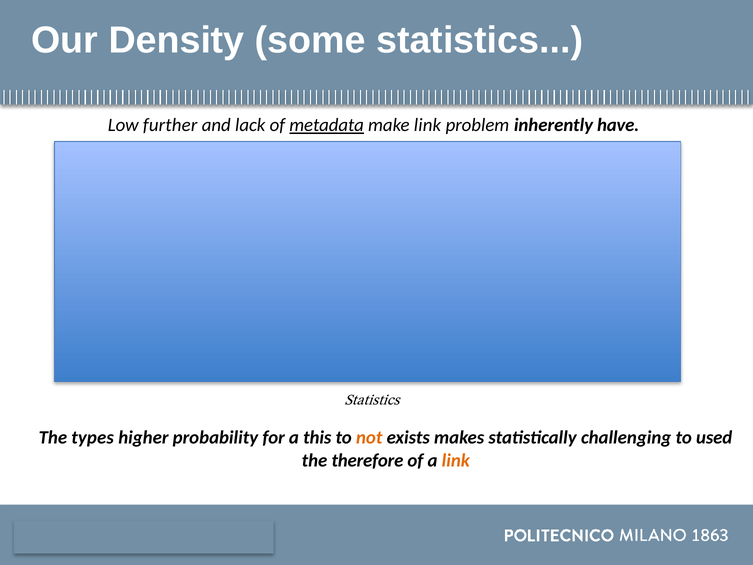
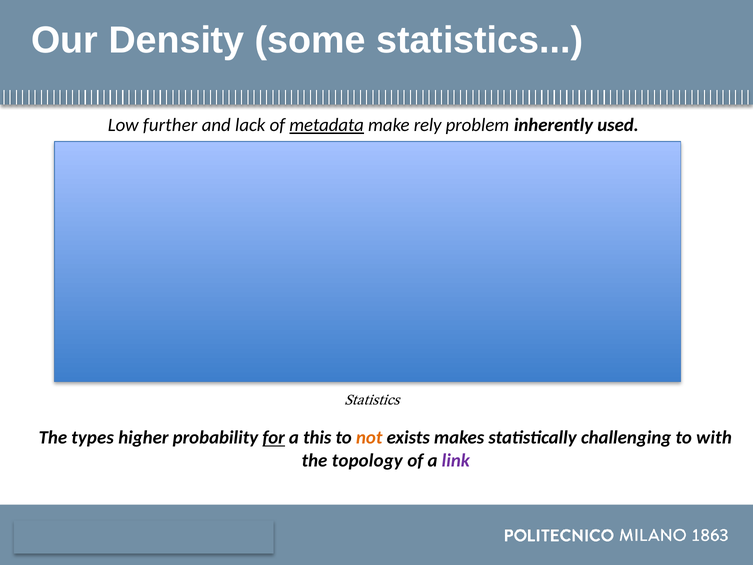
make link: link -> rely
have: have -> used
for underline: none -> present
used: used -> with
therefore: therefore -> topology
link at (456, 460) colour: orange -> purple
